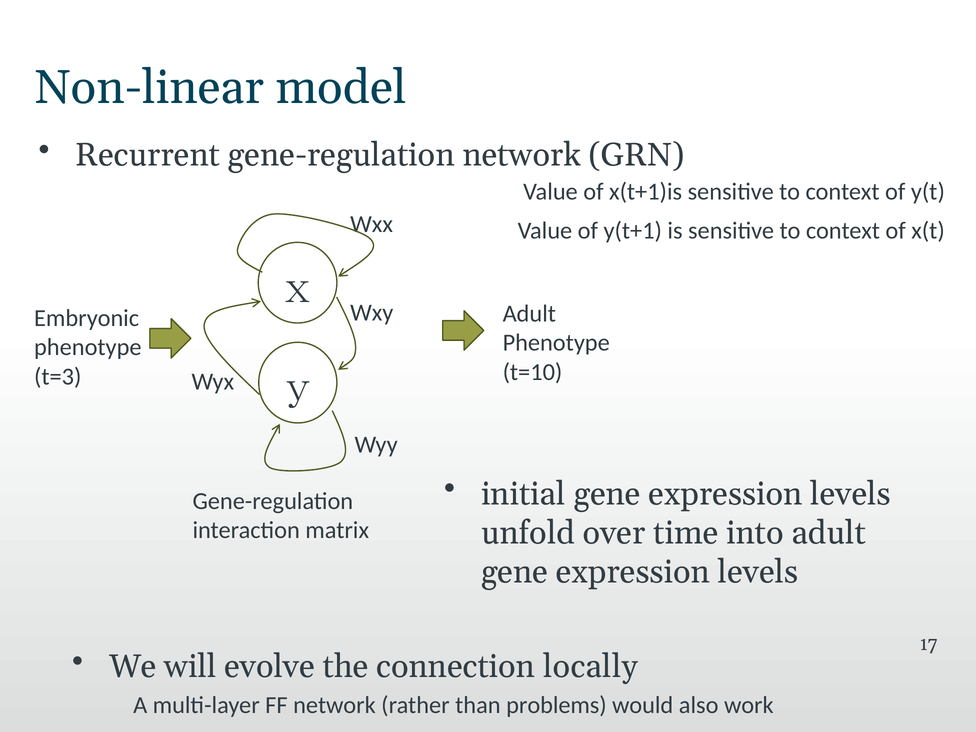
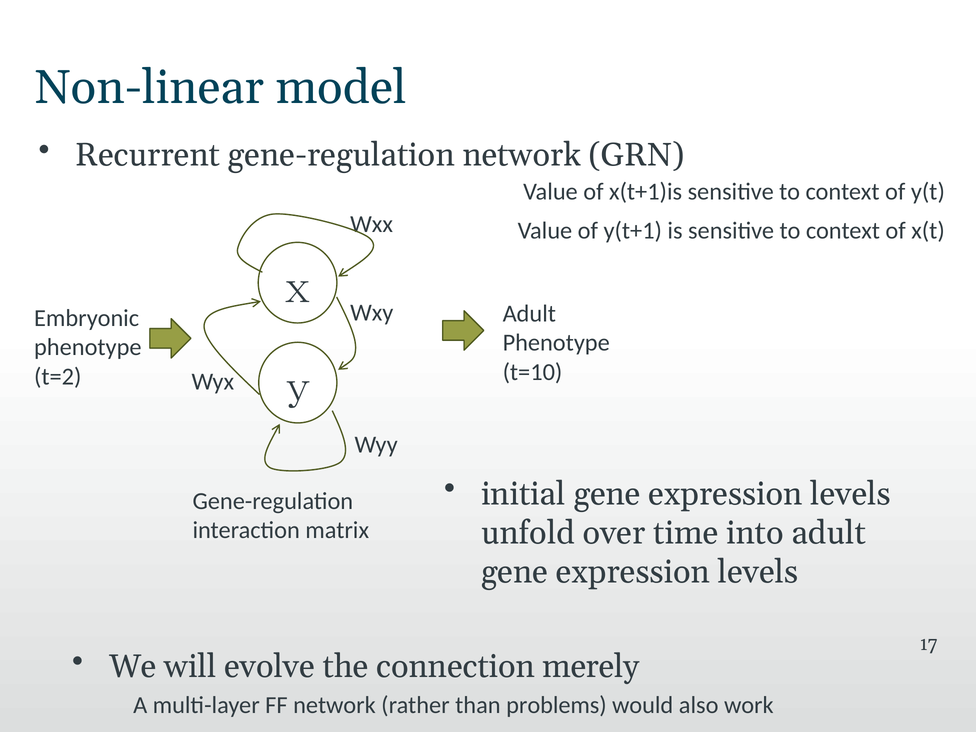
t=3: t=3 -> t=2
locally: locally -> merely
